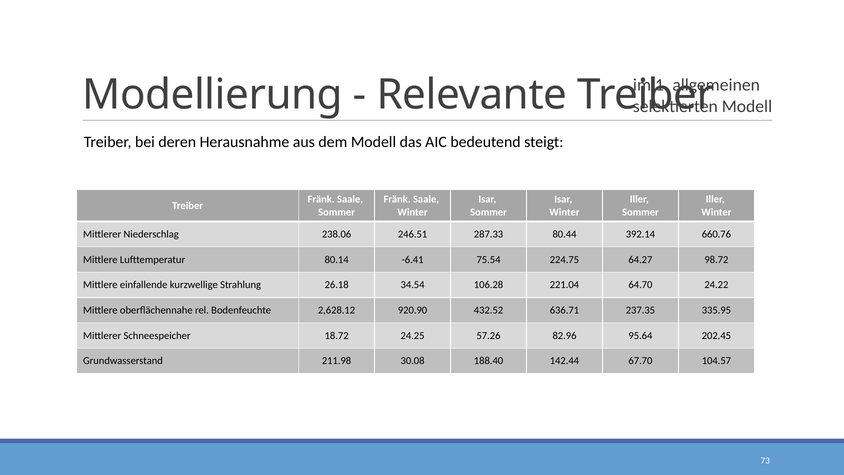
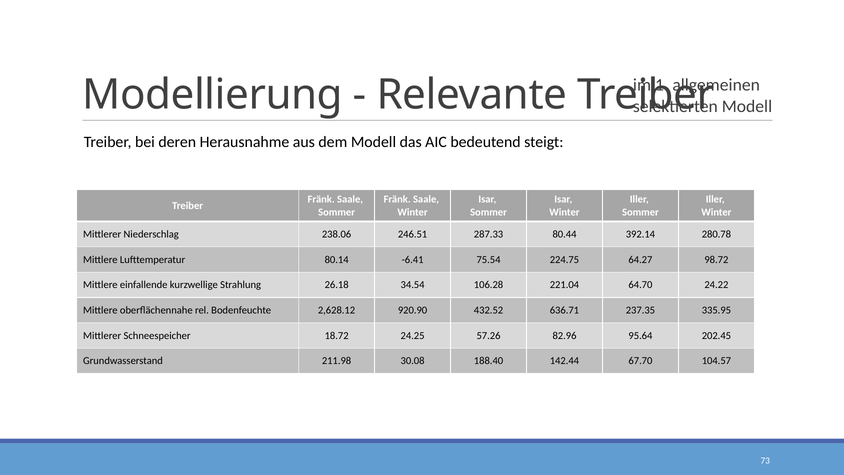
660.76: 660.76 -> 280.78
